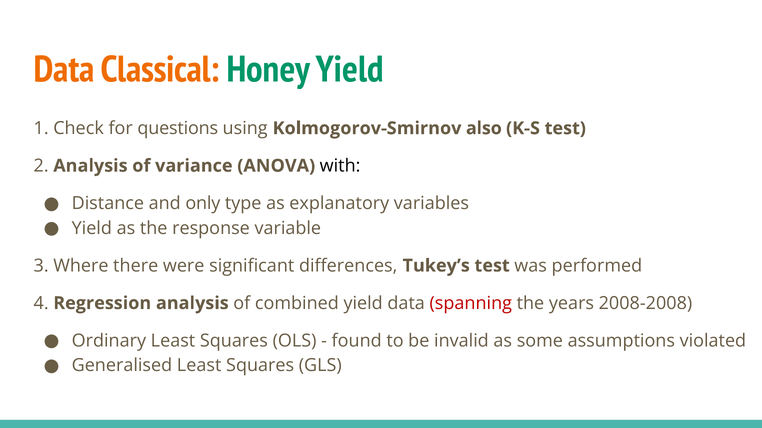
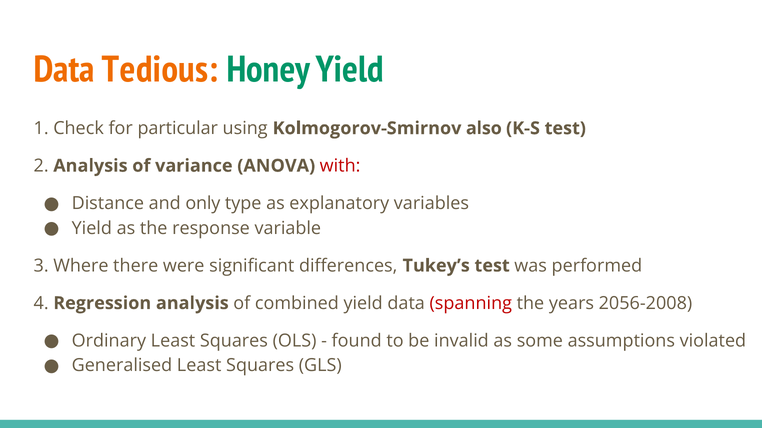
Classical: Classical -> Tedious
questions: questions -> particular
with colour: black -> red
2008-2008: 2008-2008 -> 2056-2008
